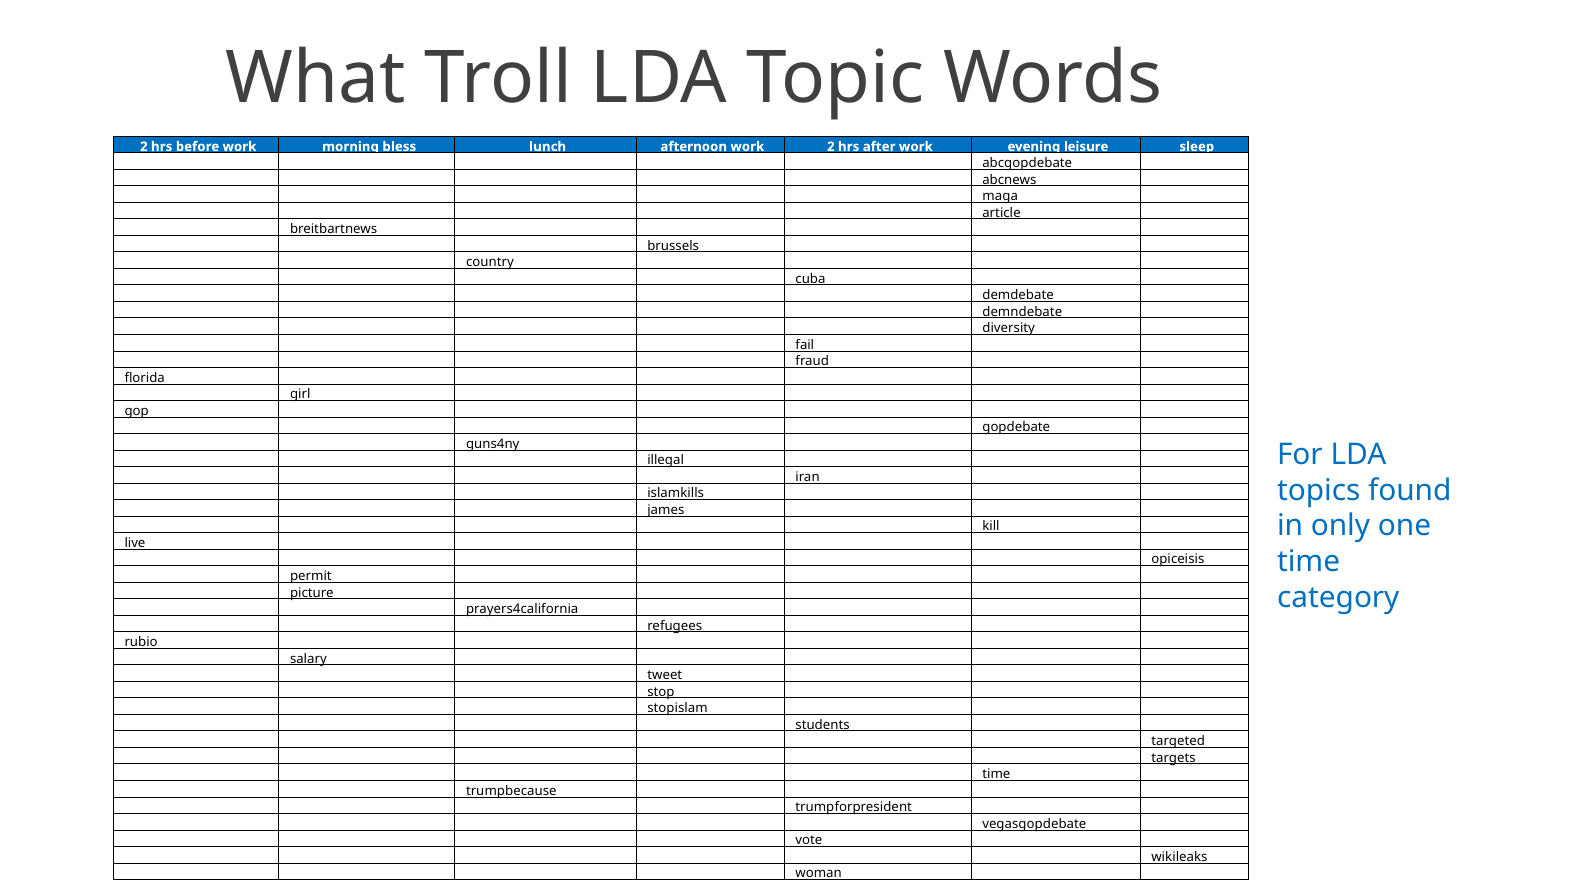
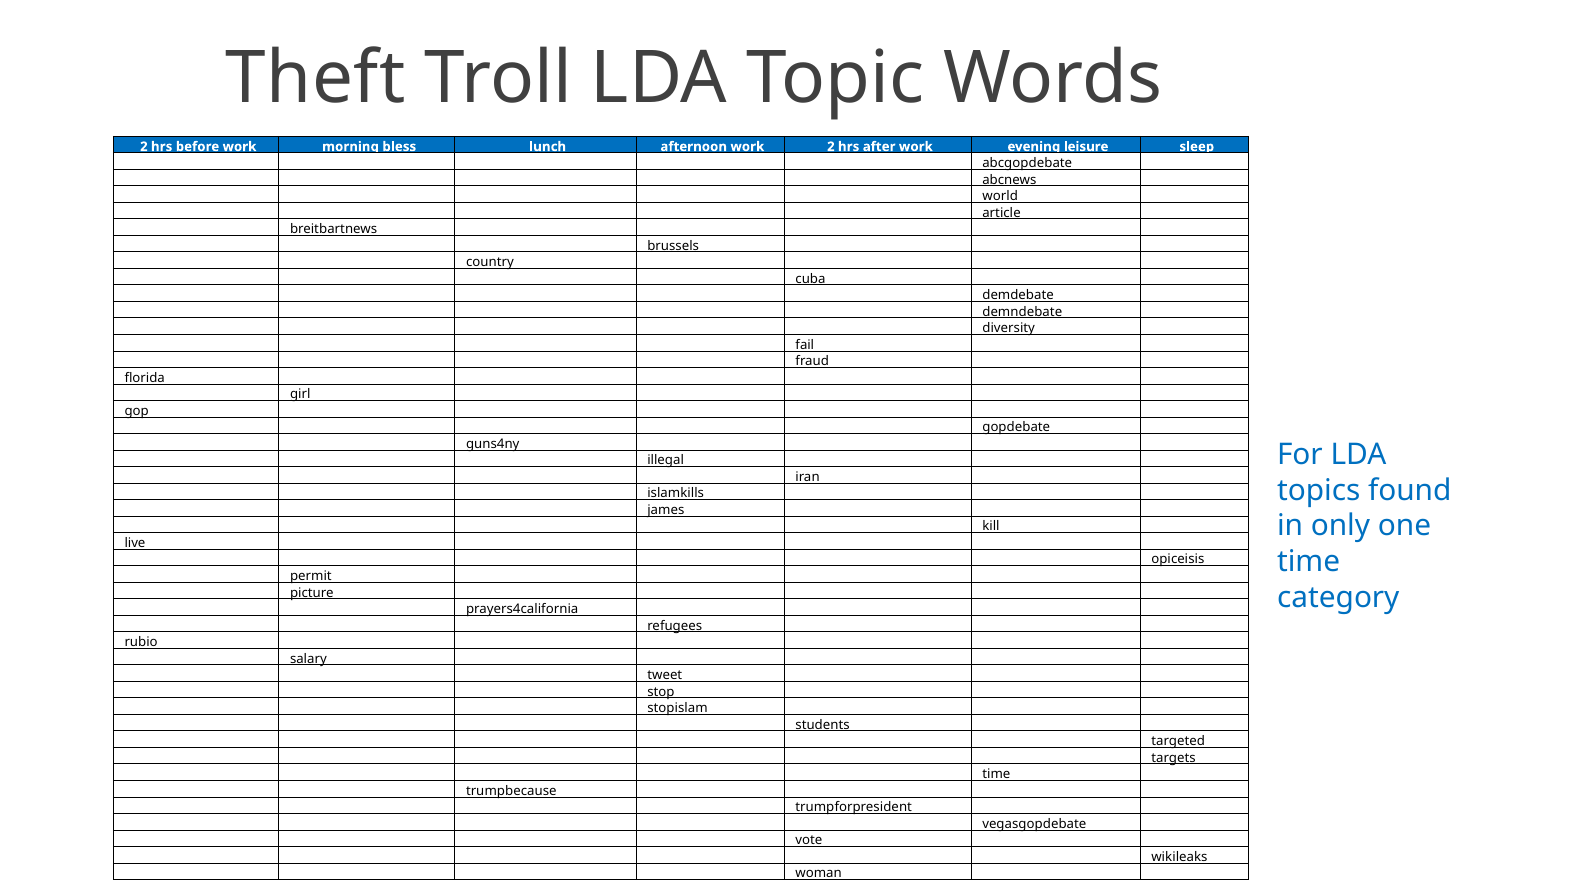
What: What -> Theft
maga: maga -> world
